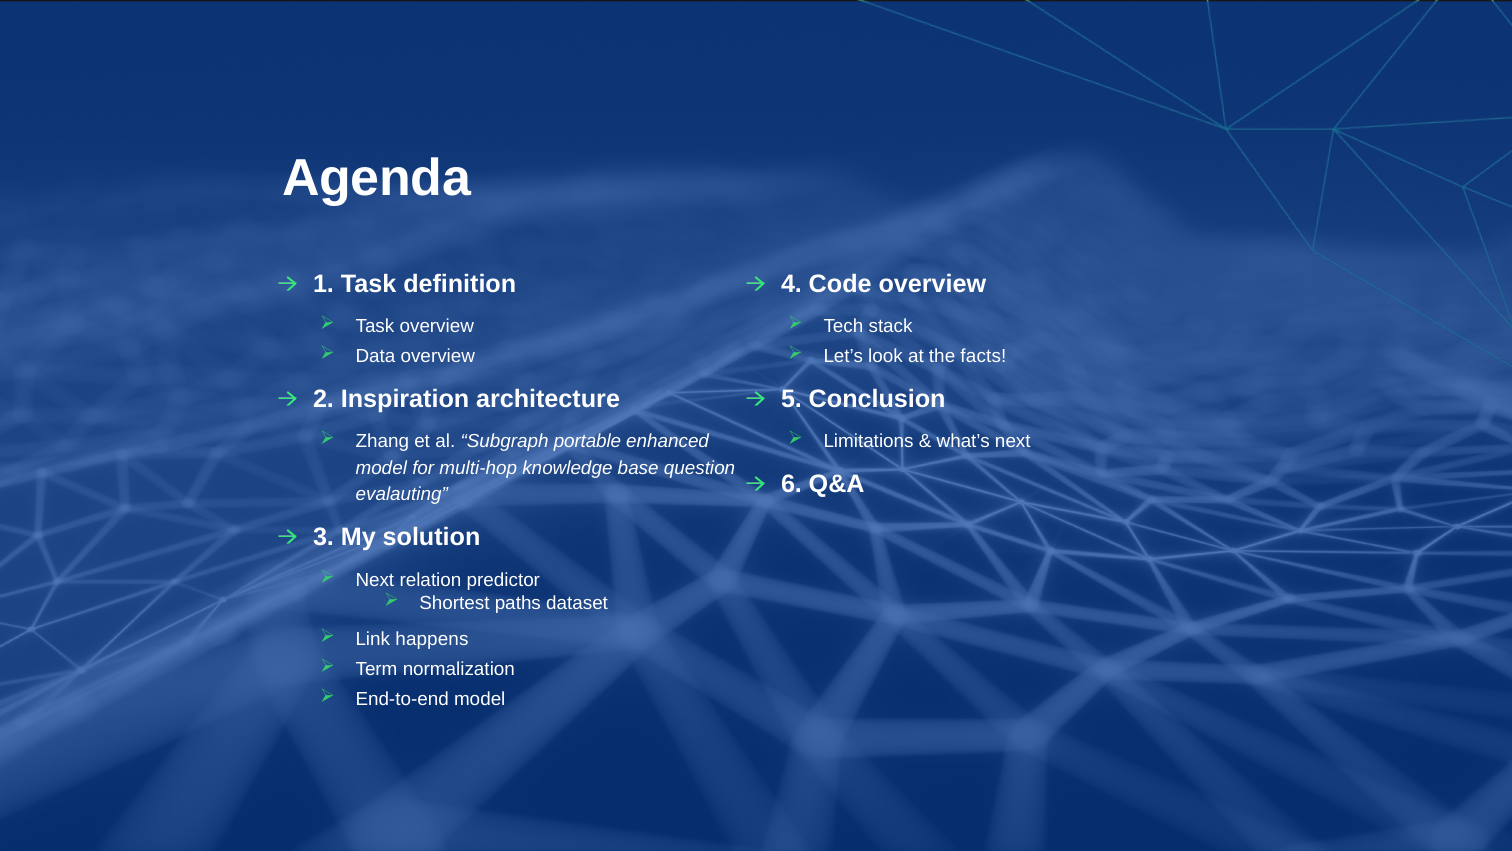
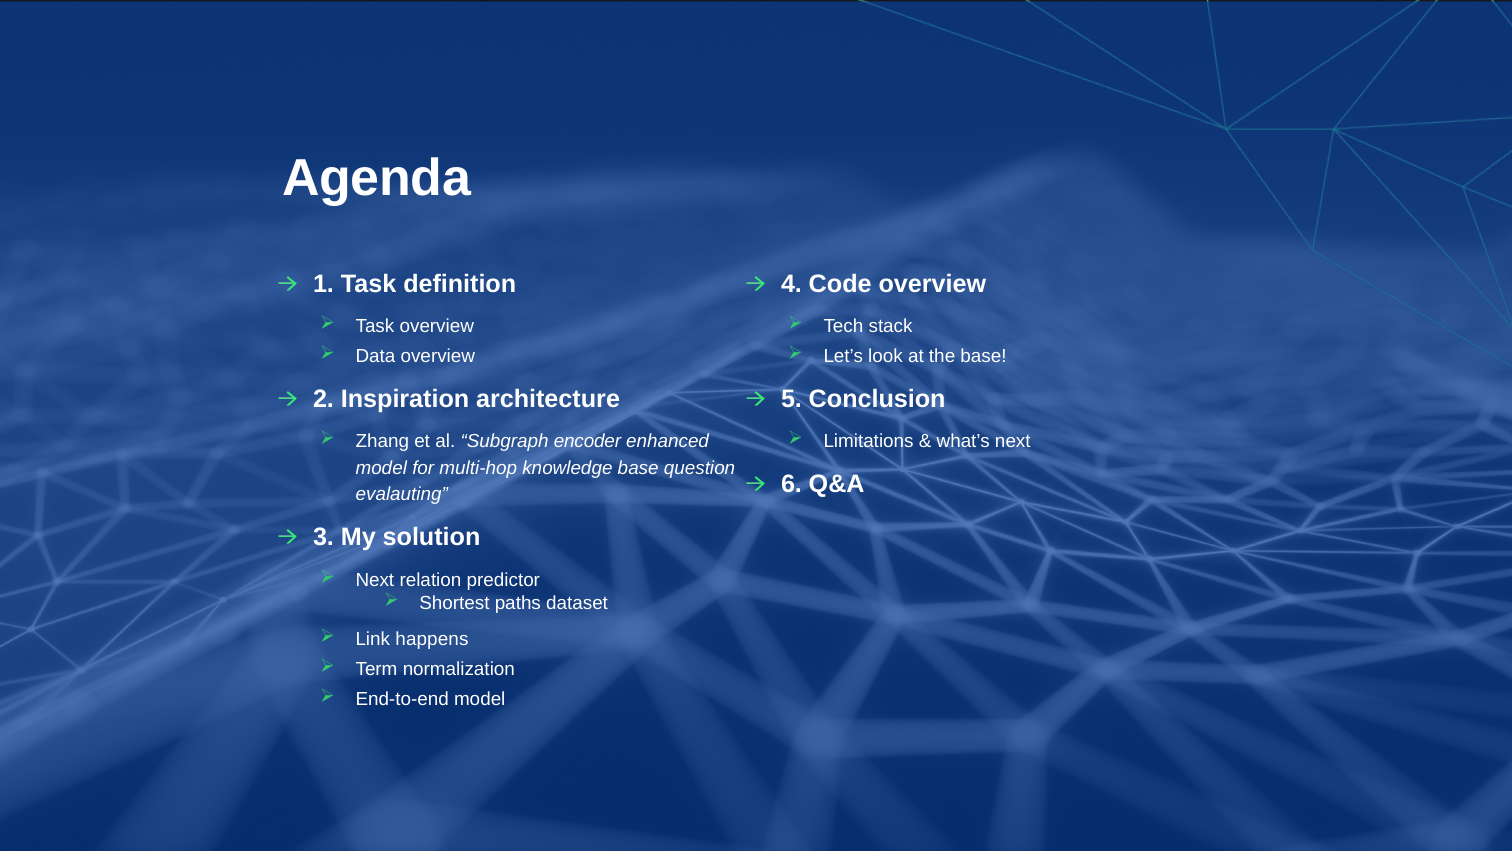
the facts: facts -> base
portable: portable -> encoder
